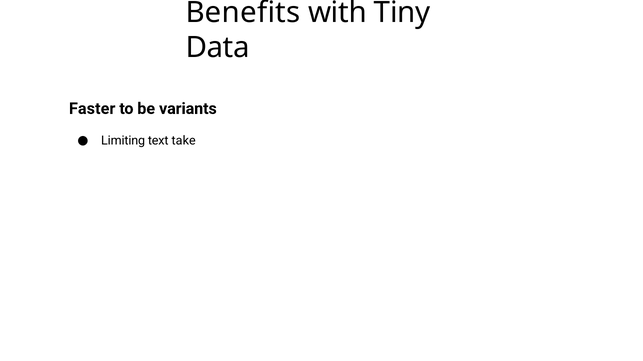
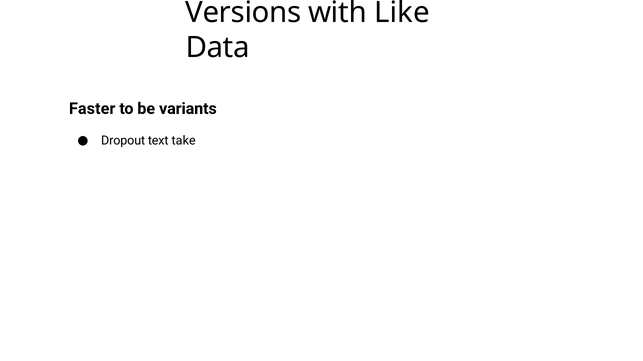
Benefits: Benefits -> Versions
Tiny: Tiny -> Like
Limiting: Limiting -> Dropout
